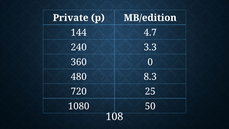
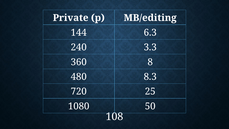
MB/edition: MB/edition -> MB/editing
4.7: 4.7 -> 6.3
0: 0 -> 8
